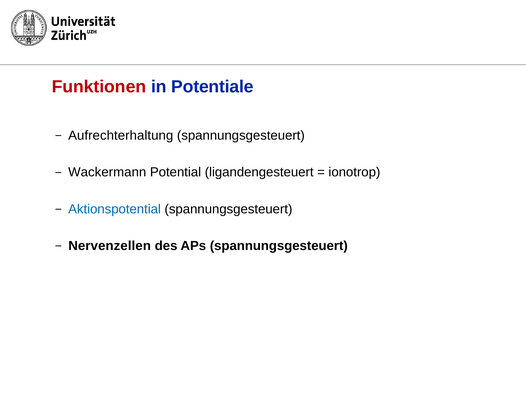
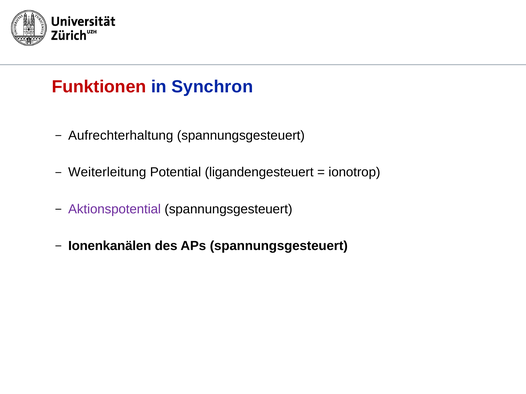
Potentiale: Potentiale -> Synchron
Wackermann: Wackermann -> Weiterleitung
Aktionspotential colour: blue -> purple
Nervenzellen: Nervenzellen -> Ionenkanälen
